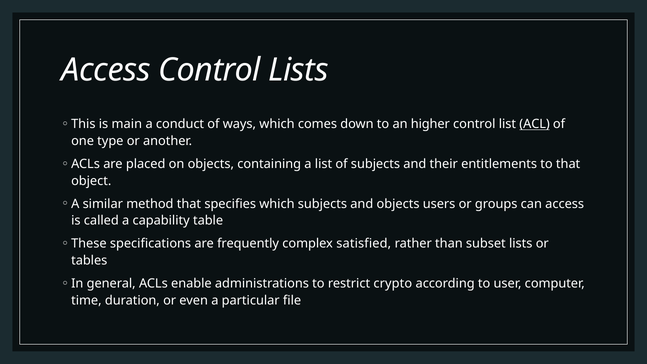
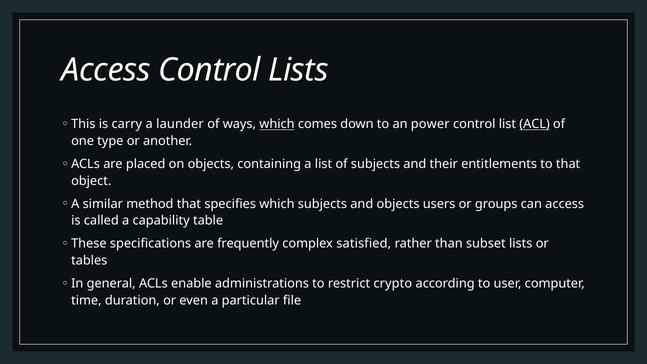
main: main -> carry
conduct: conduct -> launder
which at (277, 124) underline: none -> present
higher: higher -> power
